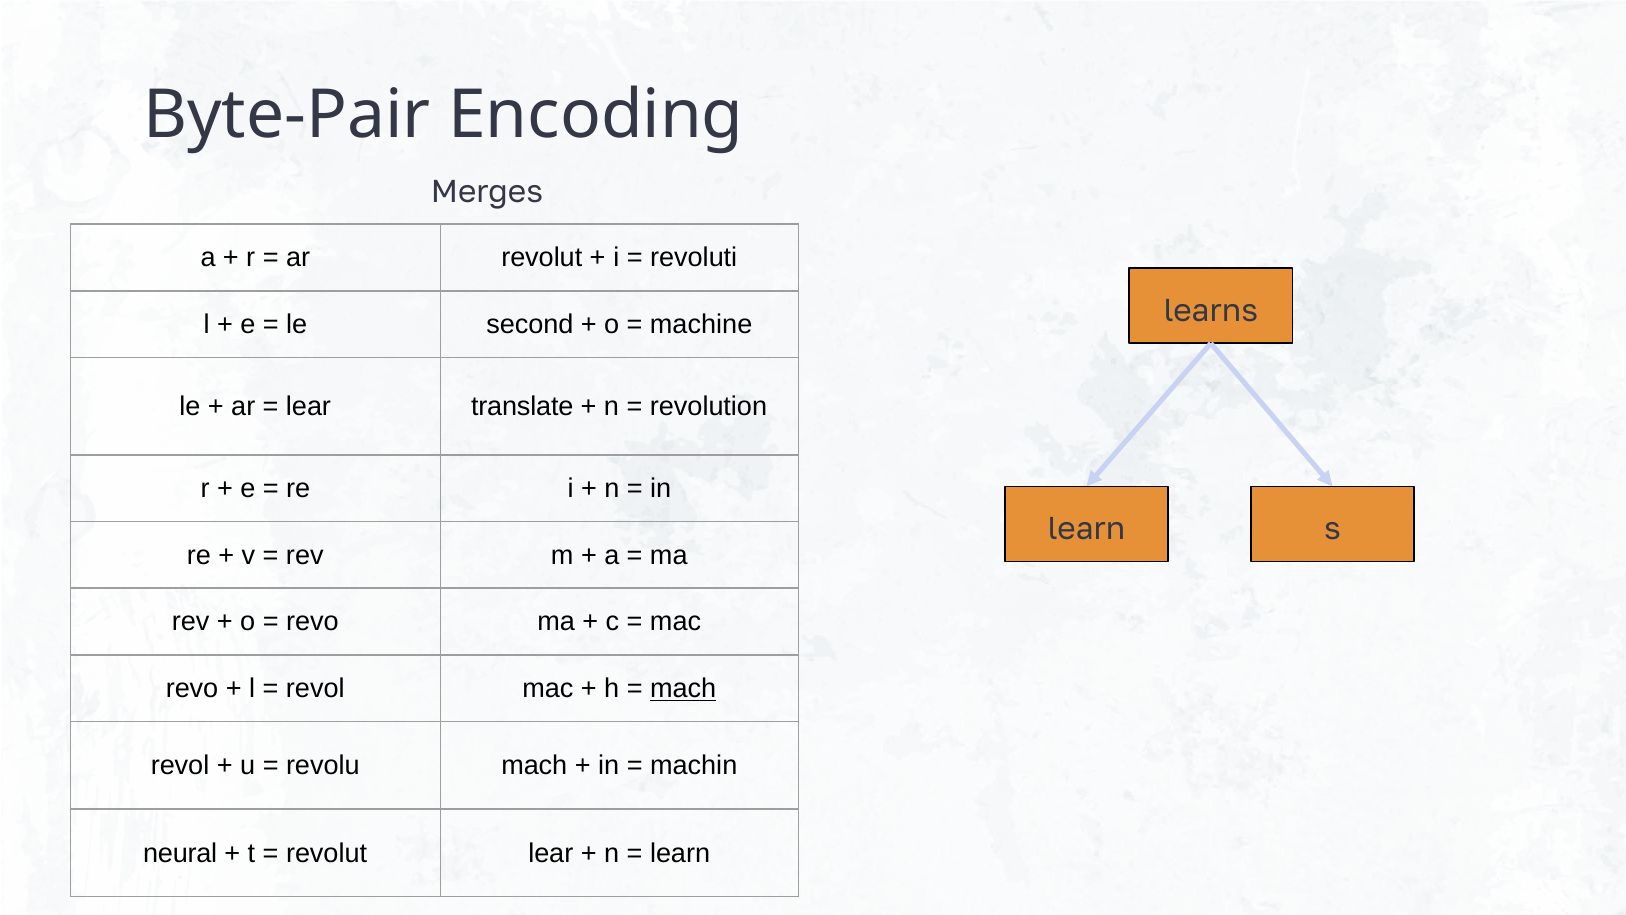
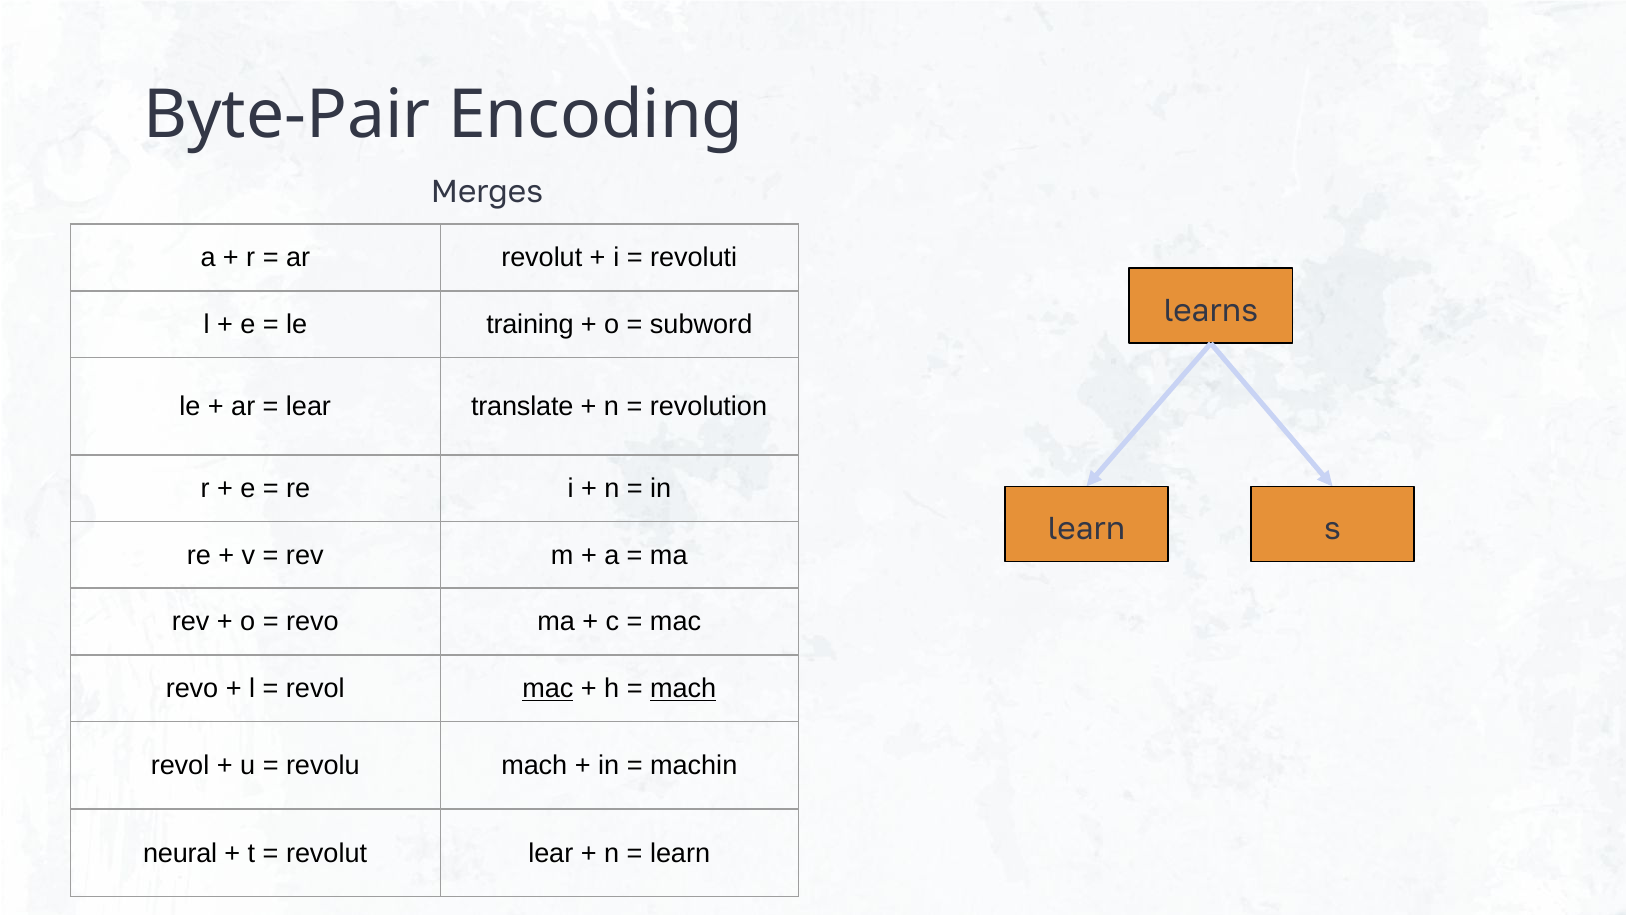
second: second -> training
machine: machine -> subword
mac at (548, 688) underline: none -> present
